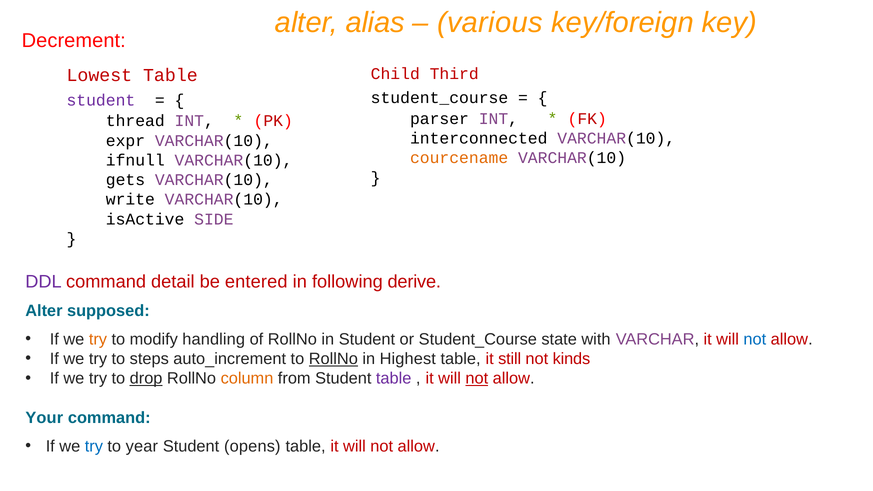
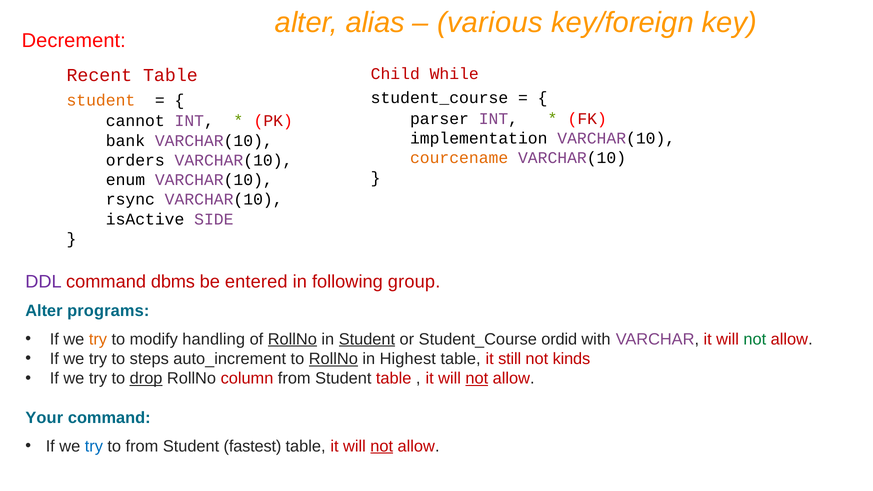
Third: Third -> While
Lowest: Lowest -> Recent
student at (101, 100) colour: purple -> orange
thread: thread -> cannot
interconnected: interconnected -> implementation
expr: expr -> bank
ifnull: ifnull -> orders
gets: gets -> enum
write: write -> rsync
detail: detail -> dbms
derive: derive -> group
supposed: supposed -> programs
RollNo at (292, 339) underline: none -> present
Student at (367, 339) underline: none -> present
state: state -> ordid
not at (755, 339) colour: blue -> green
column colour: orange -> red
table at (394, 379) colour: purple -> red
to year: year -> from
opens: opens -> fastest
not at (382, 446) underline: none -> present
